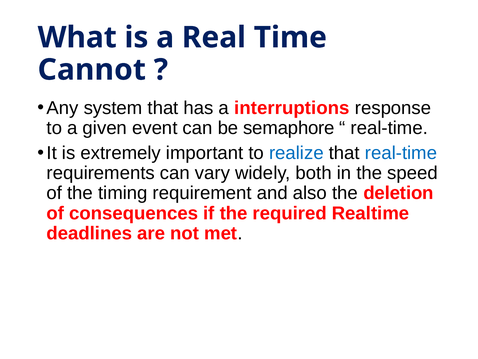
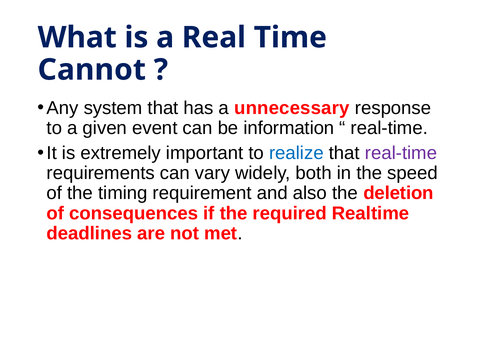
interruptions: interruptions -> unnecessary
semaphore: semaphore -> information
real-time at (401, 153) colour: blue -> purple
